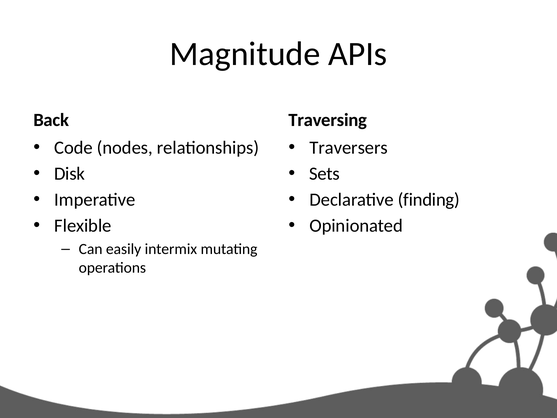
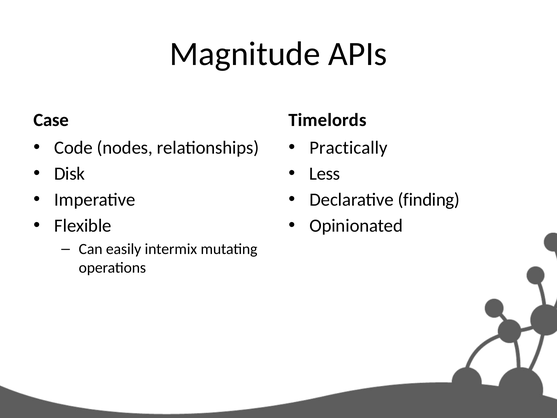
Back: Back -> Case
Traversing: Traversing -> Timelords
Traversers: Traversers -> Practically
Sets: Sets -> Less
